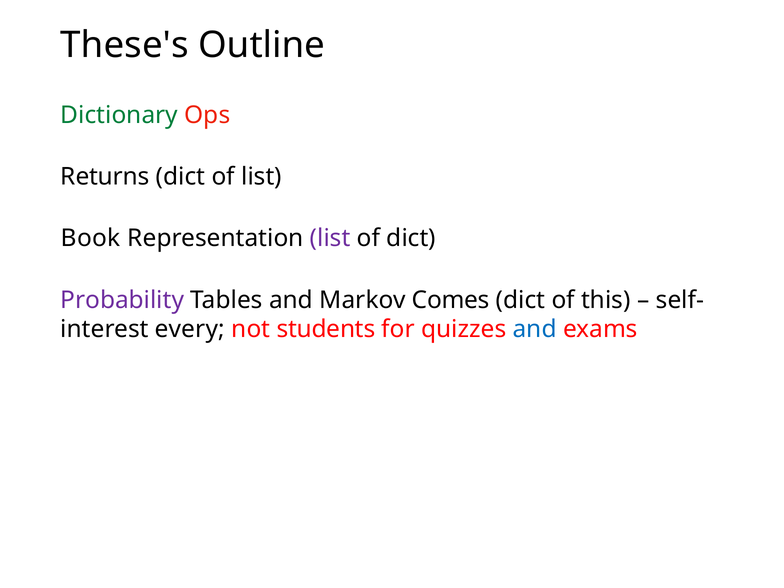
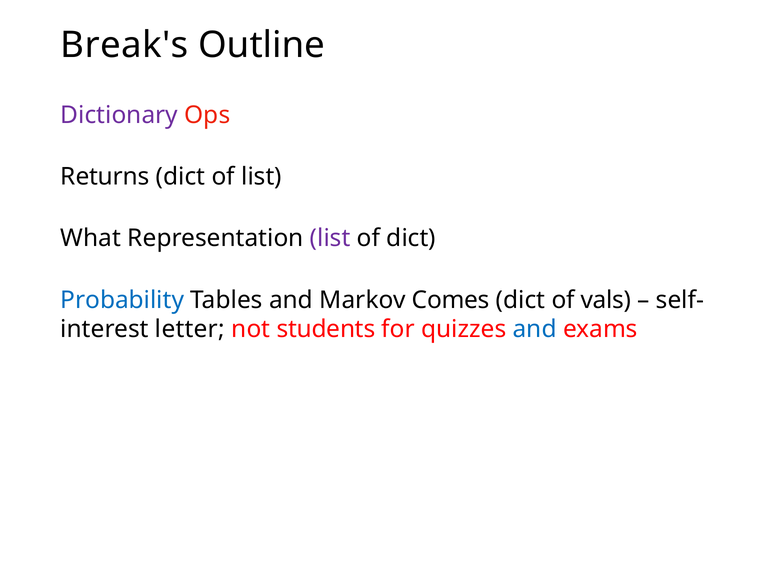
These's: These's -> Break's
Dictionary colour: green -> purple
Book: Book -> What
Probability colour: purple -> blue
this: this -> vals
every: every -> letter
